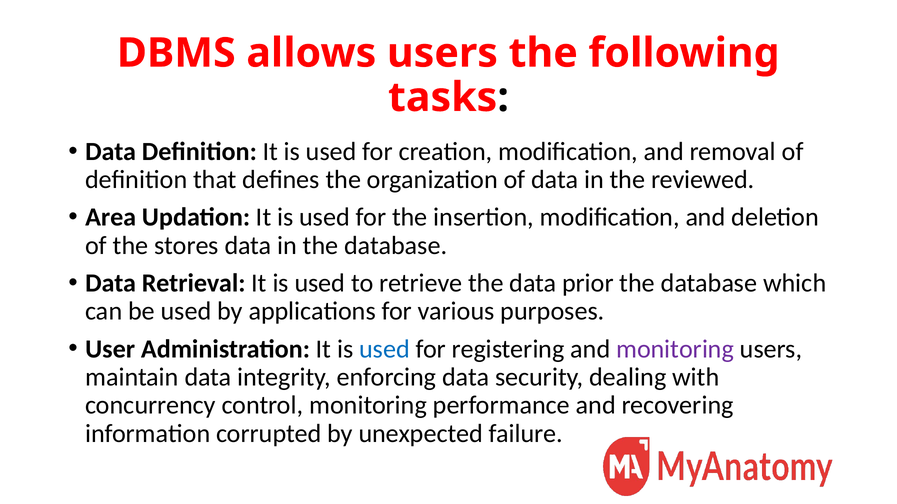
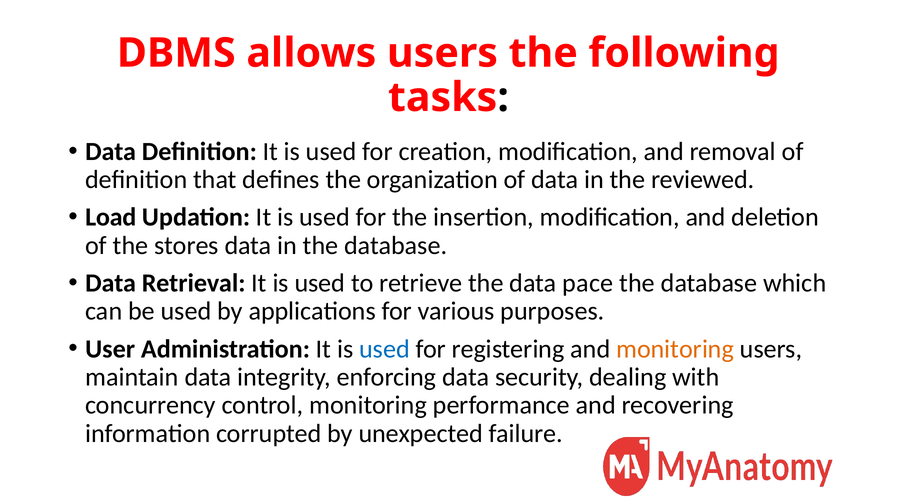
Area: Area -> Load
prior: prior -> pace
monitoring at (675, 349) colour: purple -> orange
